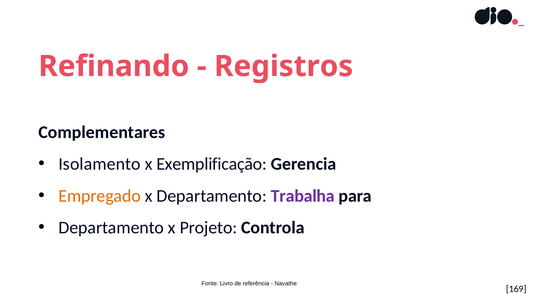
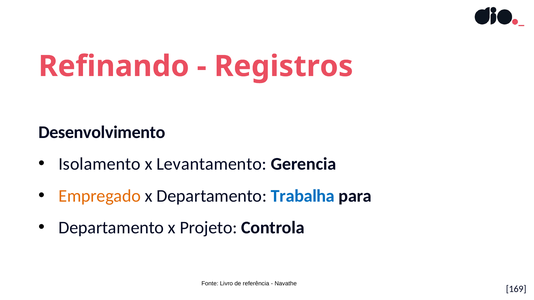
Complementares: Complementares -> Desenvolvimento
Exemplificação: Exemplificação -> Levantamento
Trabalha colour: purple -> blue
